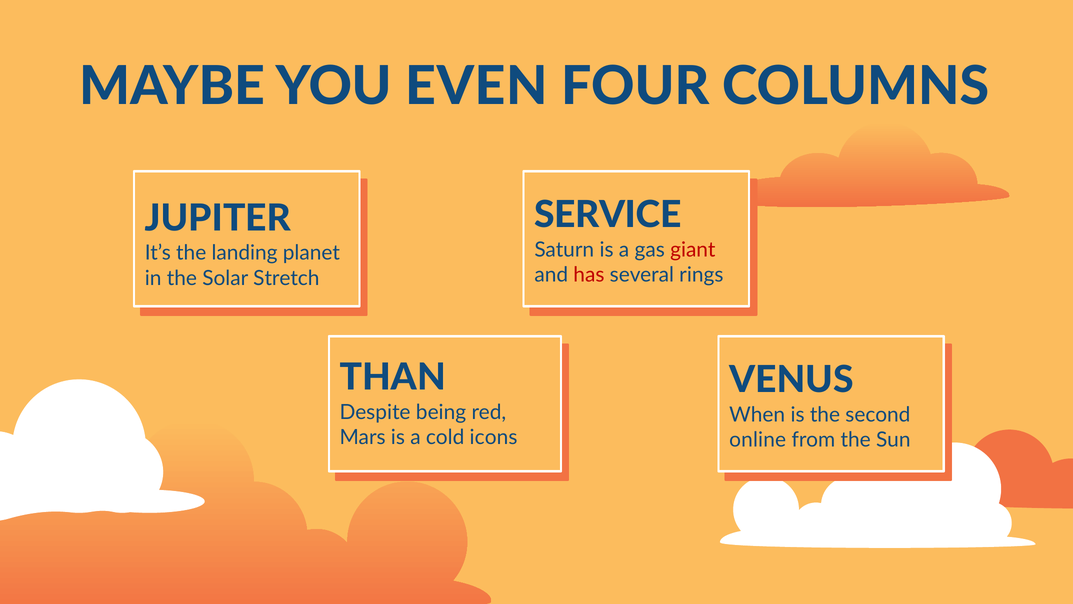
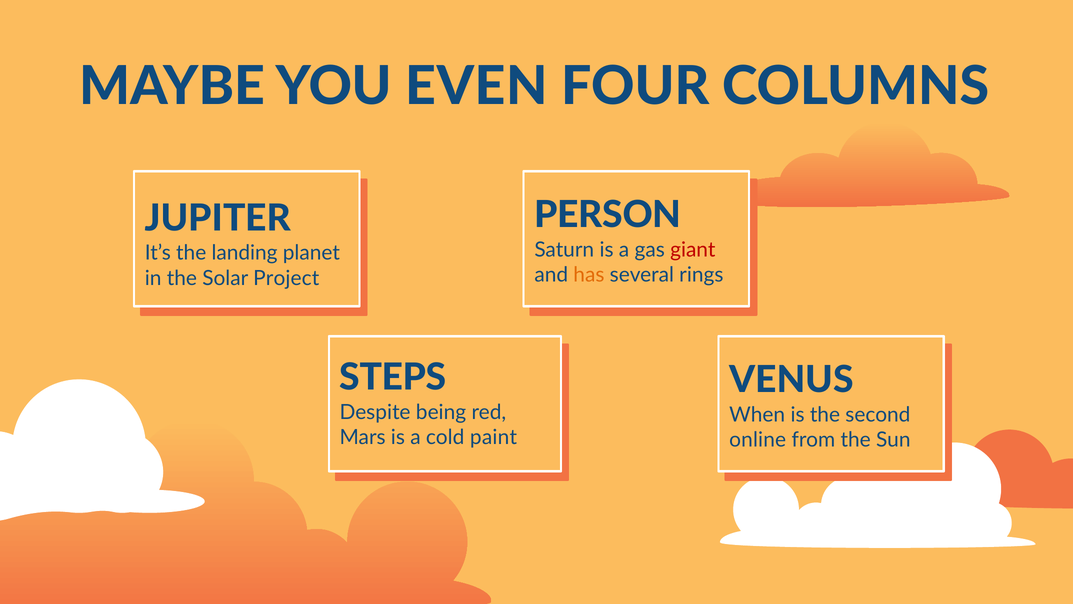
SERVICE: SERVICE -> PERSON
has colour: red -> orange
Stretch: Stretch -> Project
THAN: THAN -> STEPS
icons: icons -> paint
